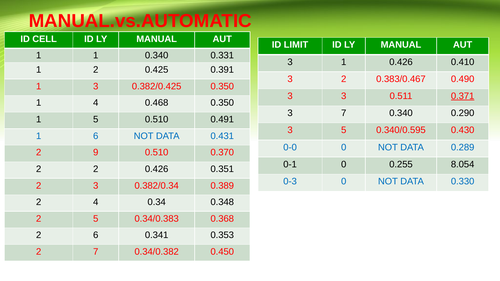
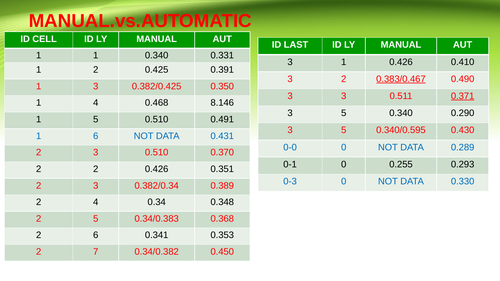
LIMIT: LIMIT -> LAST
0.383/0.467 underline: none -> present
0.468 0.350: 0.350 -> 8.146
7 at (344, 113): 7 -> 5
9 at (96, 153): 9 -> 3
8.054: 8.054 -> 0.293
